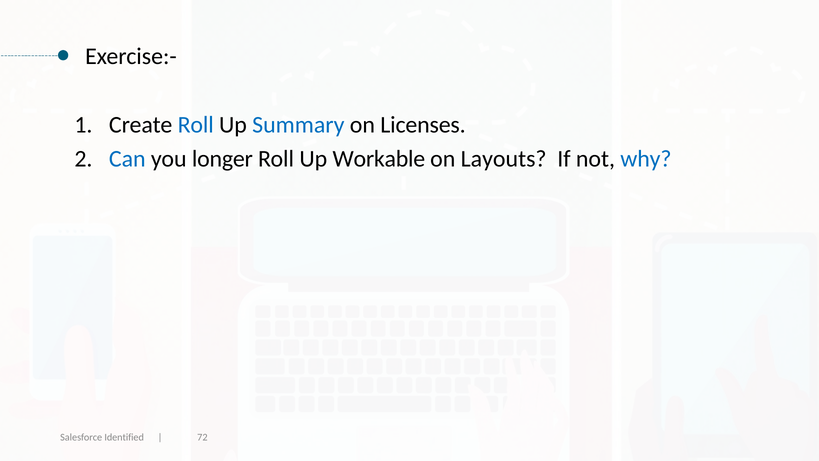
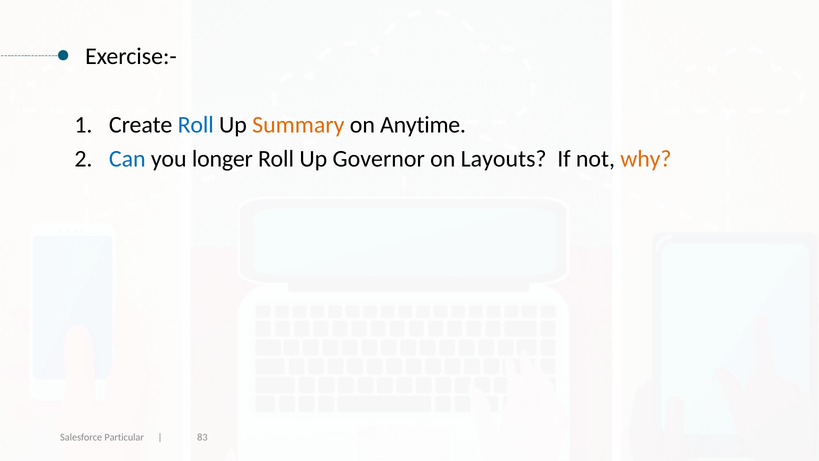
Summary colour: blue -> orange
Licenses: Licenses -> Anytime
Workable: Workable -> Governor
why colour: blue -> orange
Identified: Identified -> Particular
72: 72 -> 83
